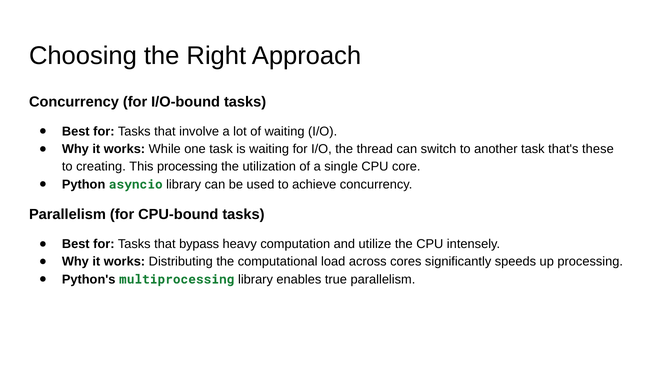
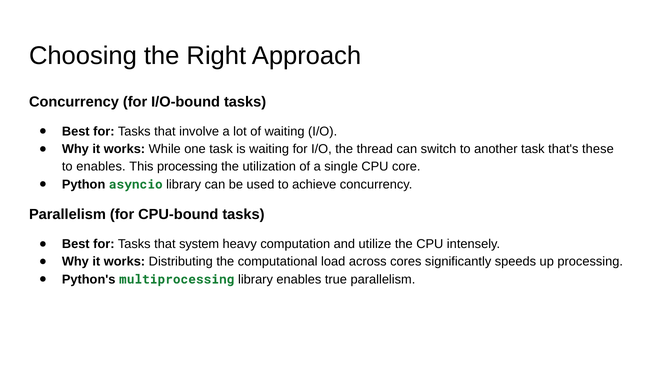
to creating: creating -> enables
bypass: bypass -> system
